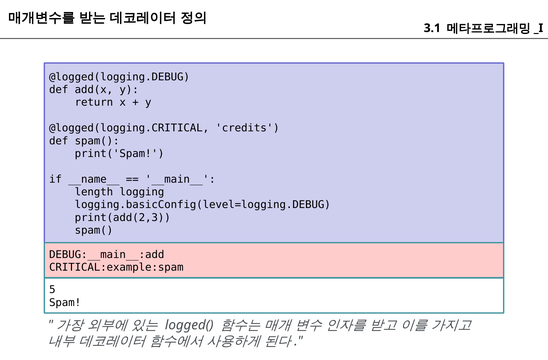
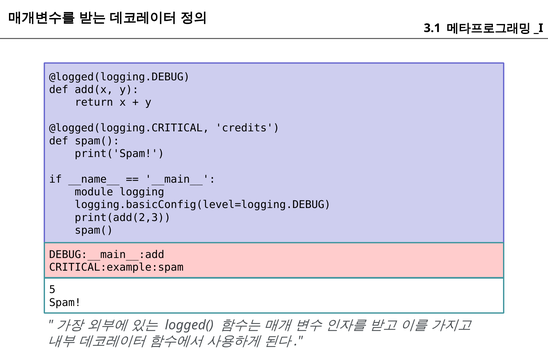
length: length -> module
